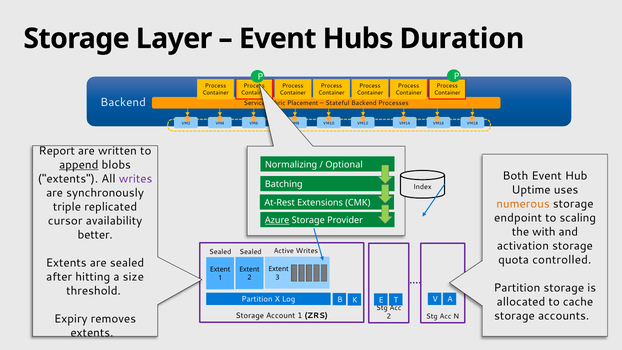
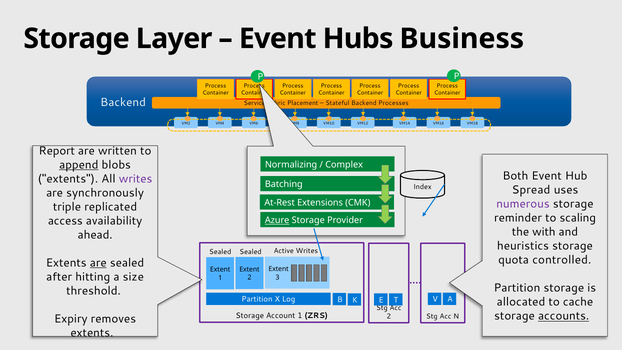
Duration: Duration -> Business
Optional: Optional -> Complex
Uptime: Uptime -> Spread
numerous colour: orange -> purple
endpoint: endpoint -> reminder
cursor: cursor -> access
better: better -> ahead
activation: activation -> heuristics
are at (98, 263) underline: none -> present
accounts underline: none -> present
